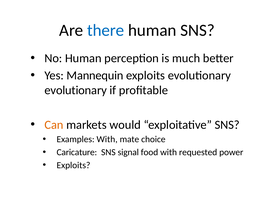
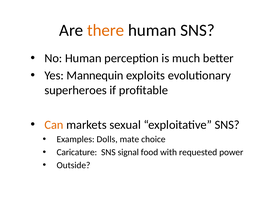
there colour: blue -> orange
evolutionary at (76, 90): evolutionary -> superheroes
would: would -> sexual
Examples With: With -> Dolls
Exploits at (73, 166): Exploits -> Outside
